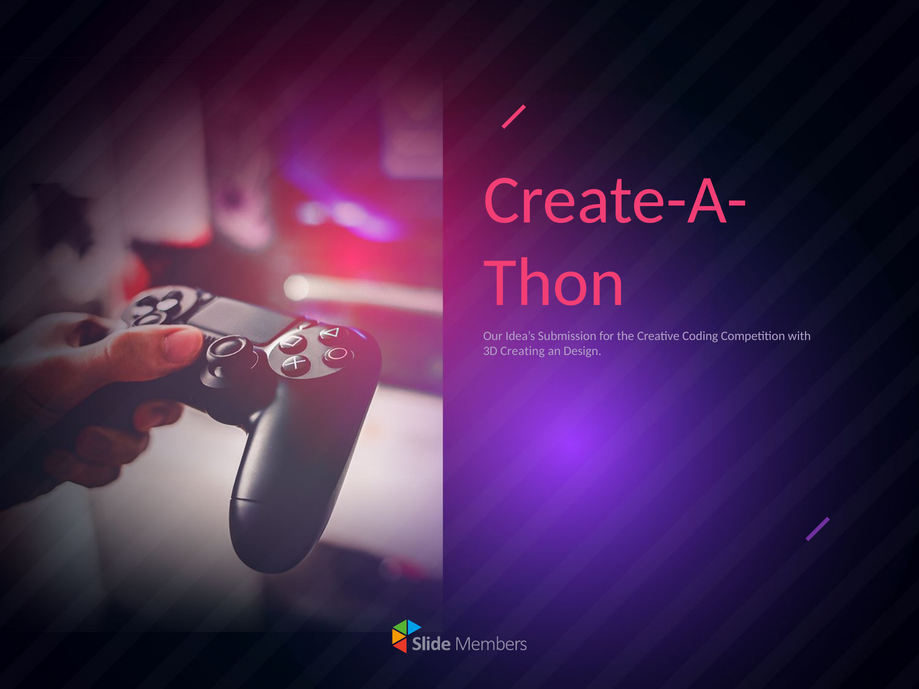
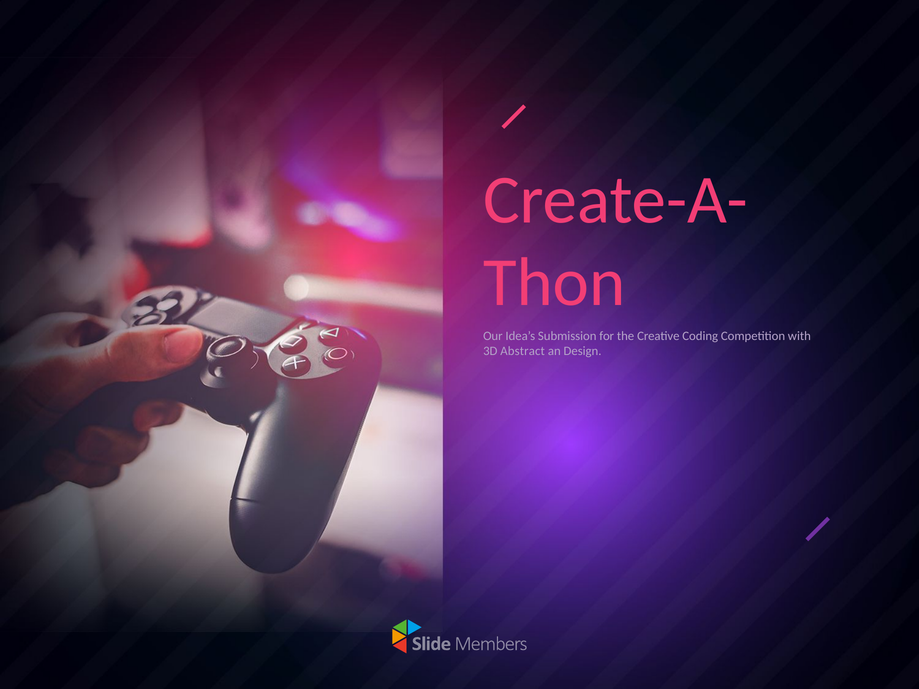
Creating: Creating -> Abstract
